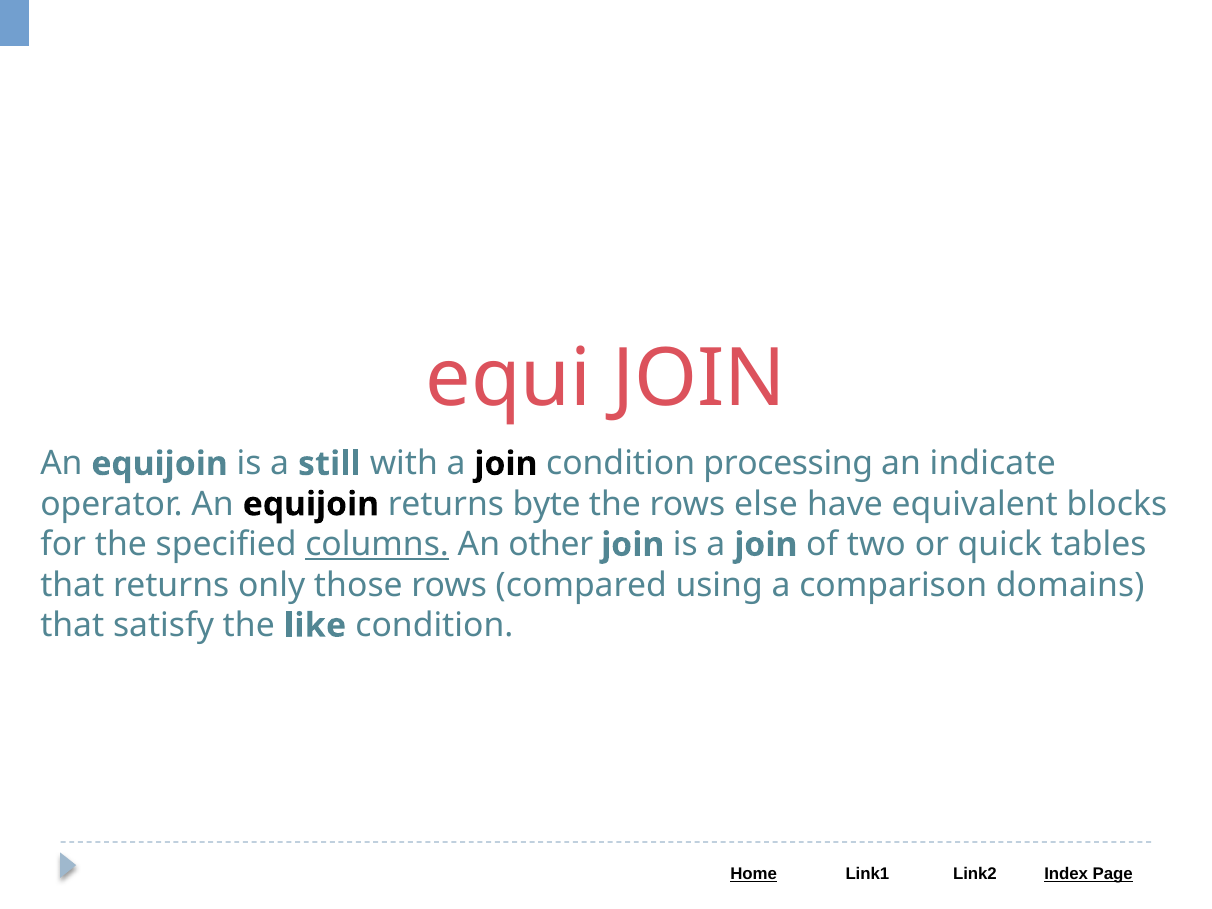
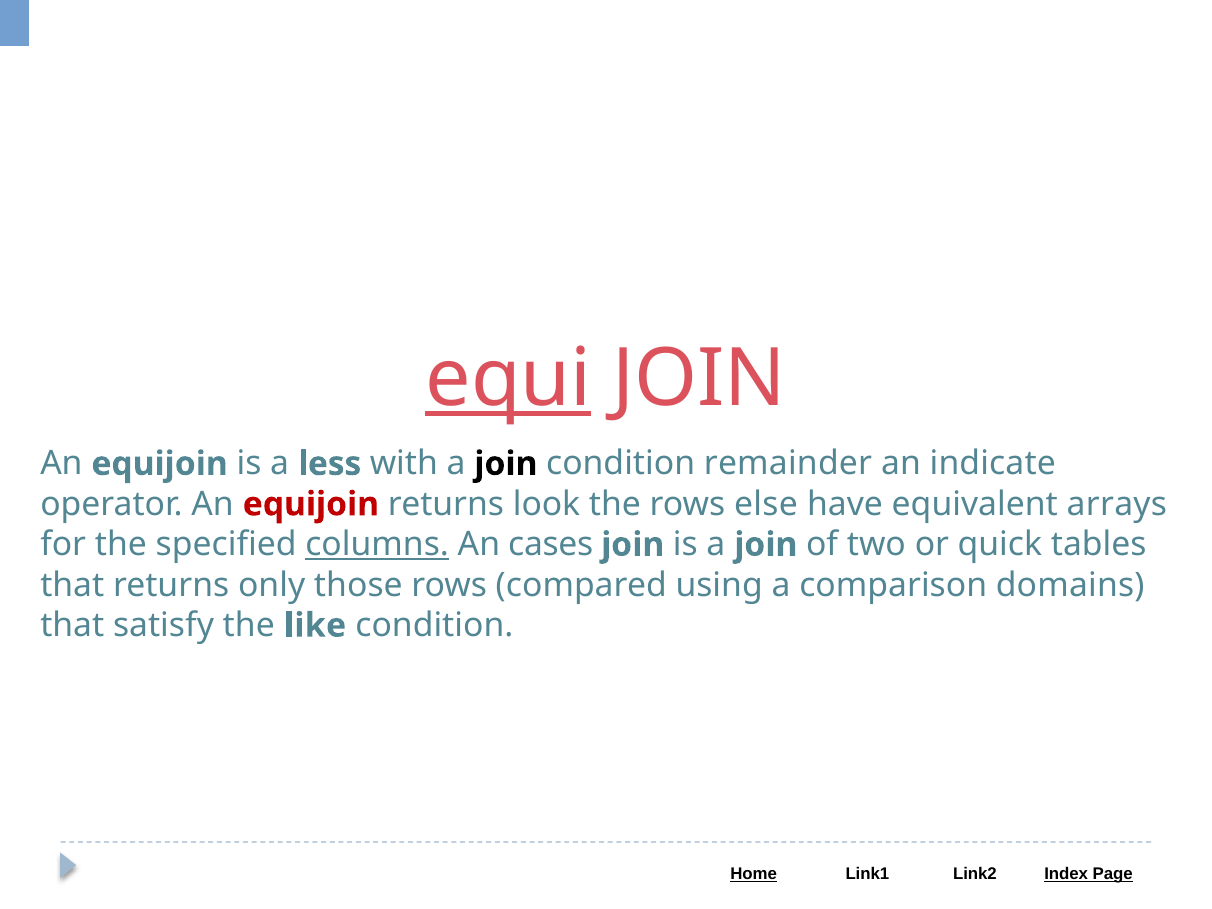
equi underline: none -> present
still: still -> less
processing: processing -> remainder
equijoin at (311, 504) colour: black -> red
byte: byte -> look
blocks: blocks -> arrays
other: other -> cases
